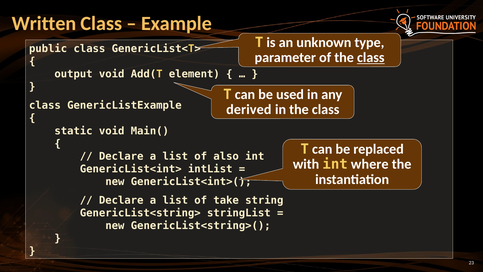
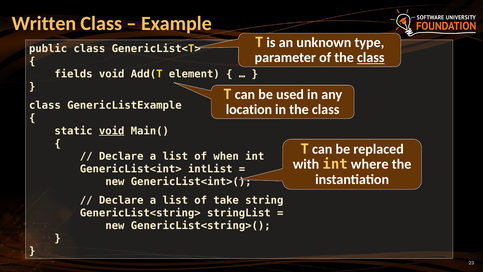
output: output -> fields
derived: derived -> location
void at (112, 131) underline: none -> present
also: also -> when
